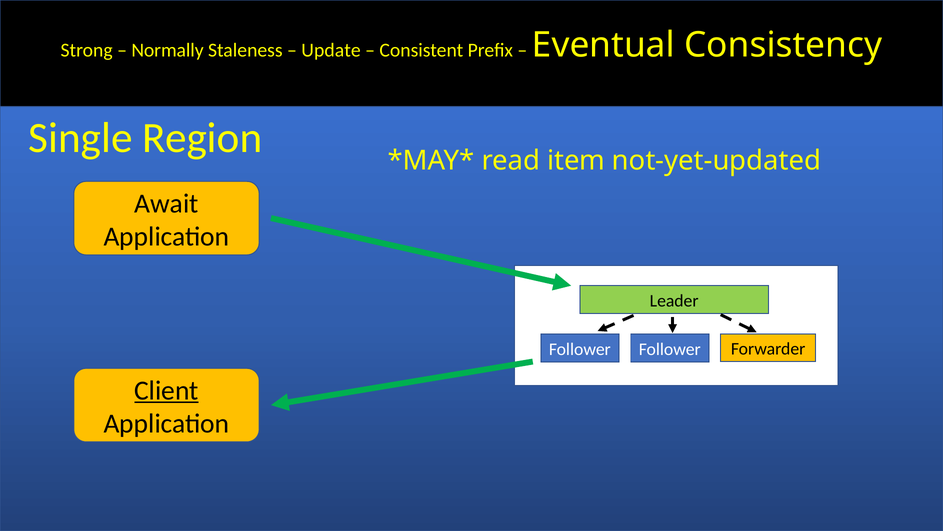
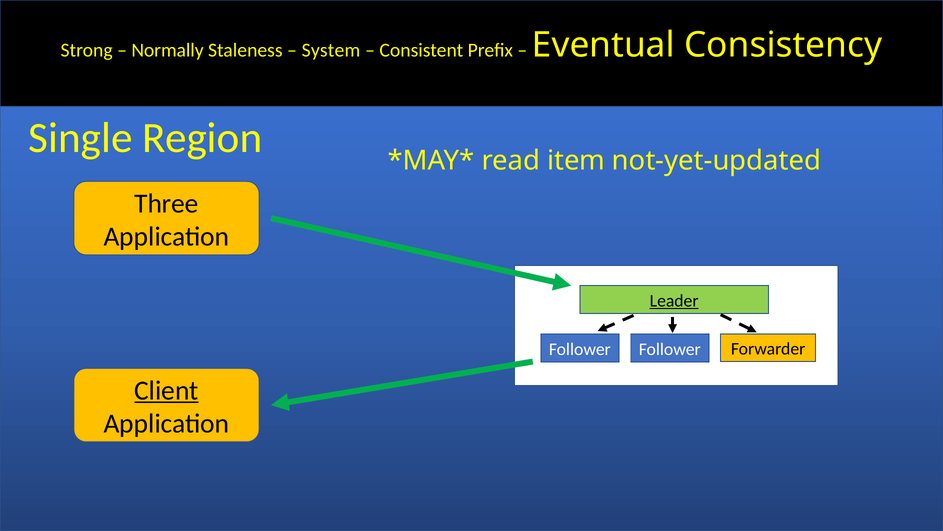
Update: Update -> System
Await: Await -> Three
Leader underline: none -> present
